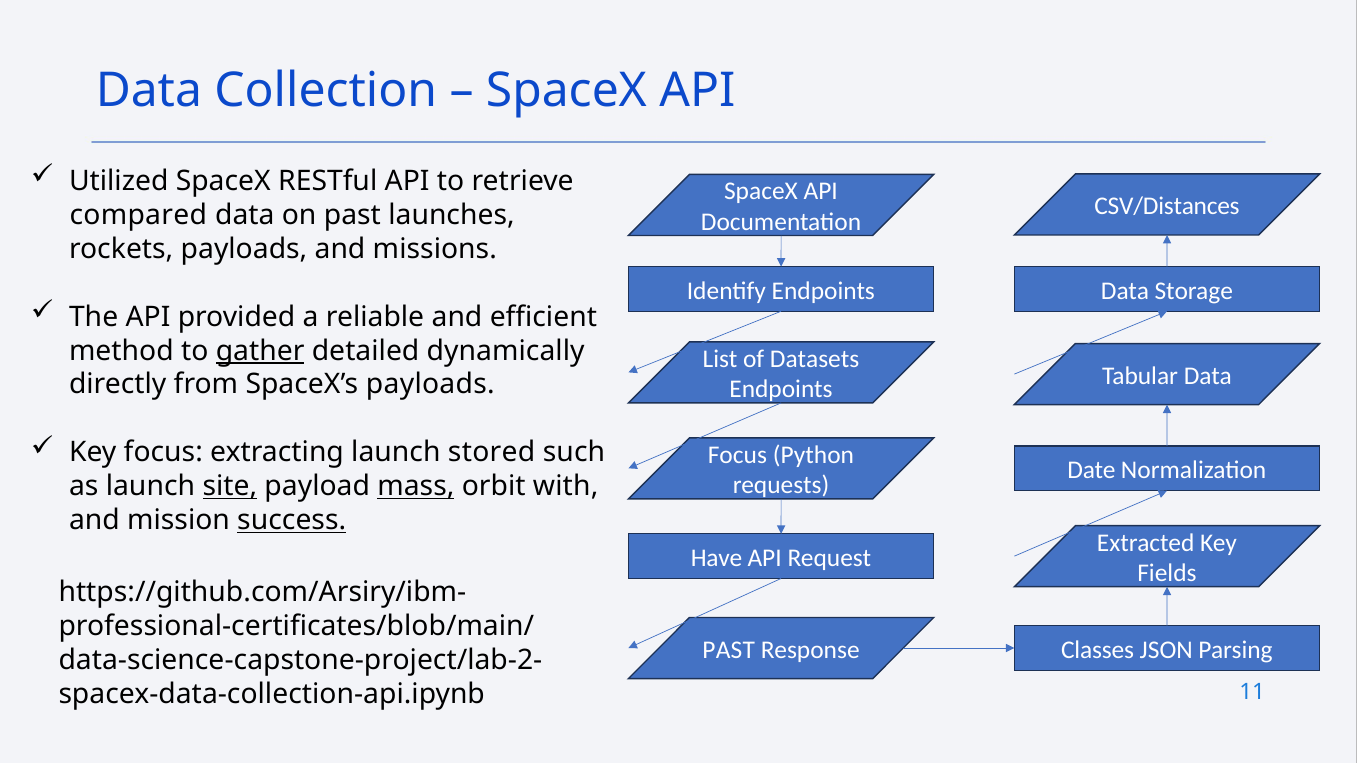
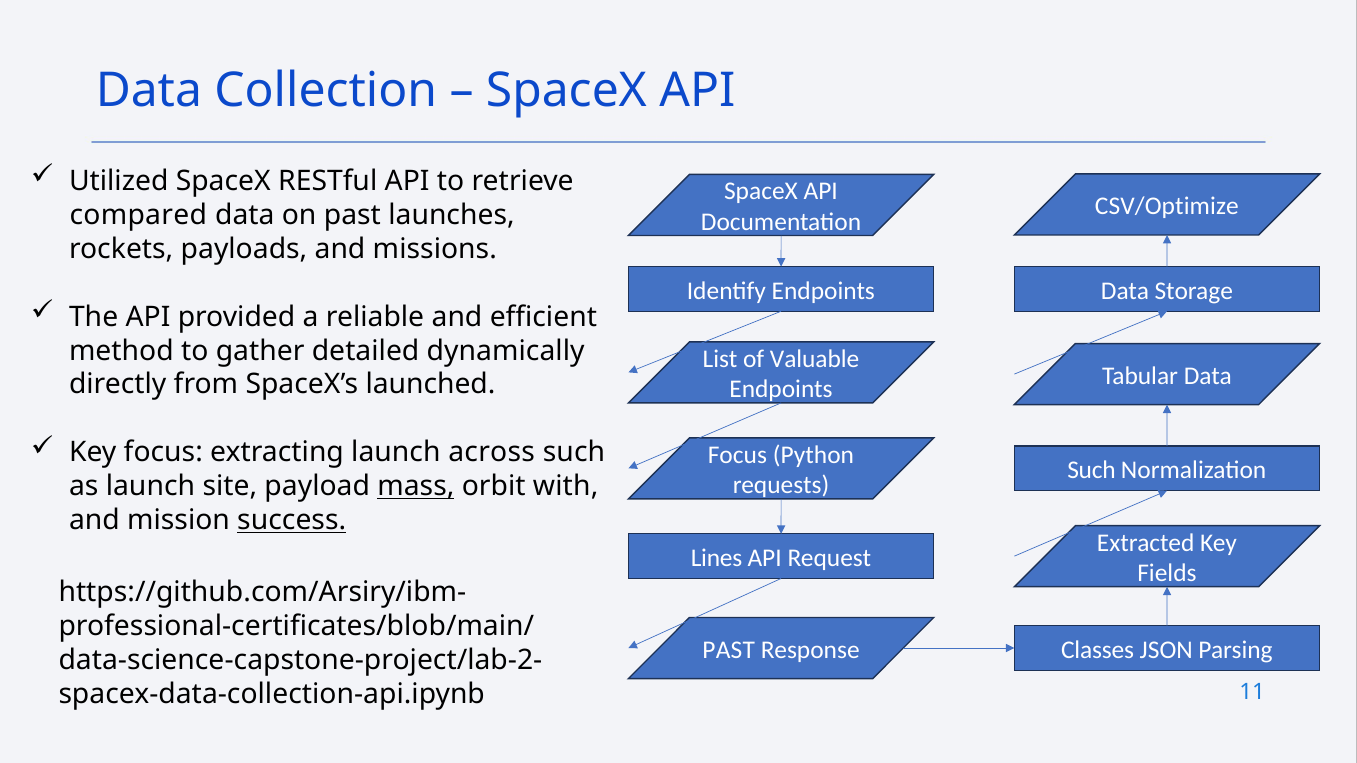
CSV/Distances: CSV/Distances -> CSV/Optimize
gather underline: present -> none
Datasets: Datasets -> Valuable
SpaceX’s payloads: payloads -> launched
stored: stored -> across
Date at (1092, 470): Date -> Such
site underline: present -> none
Have: Have -> Lines
